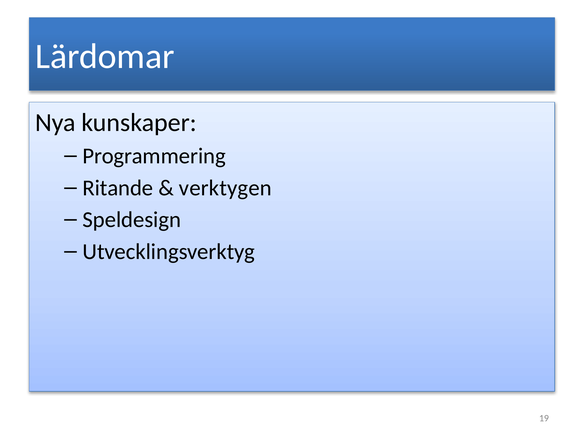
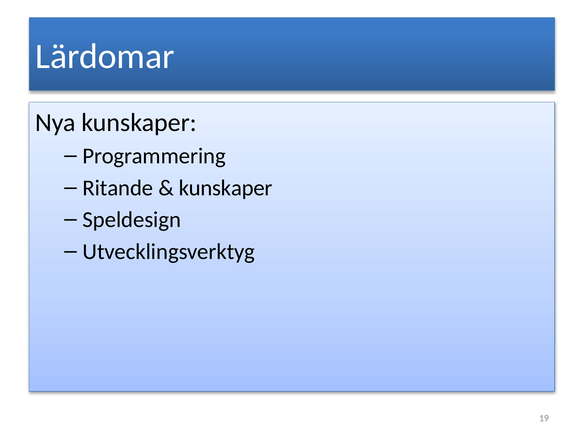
verktygen at (225, 188): verktygen -> kunskaper
